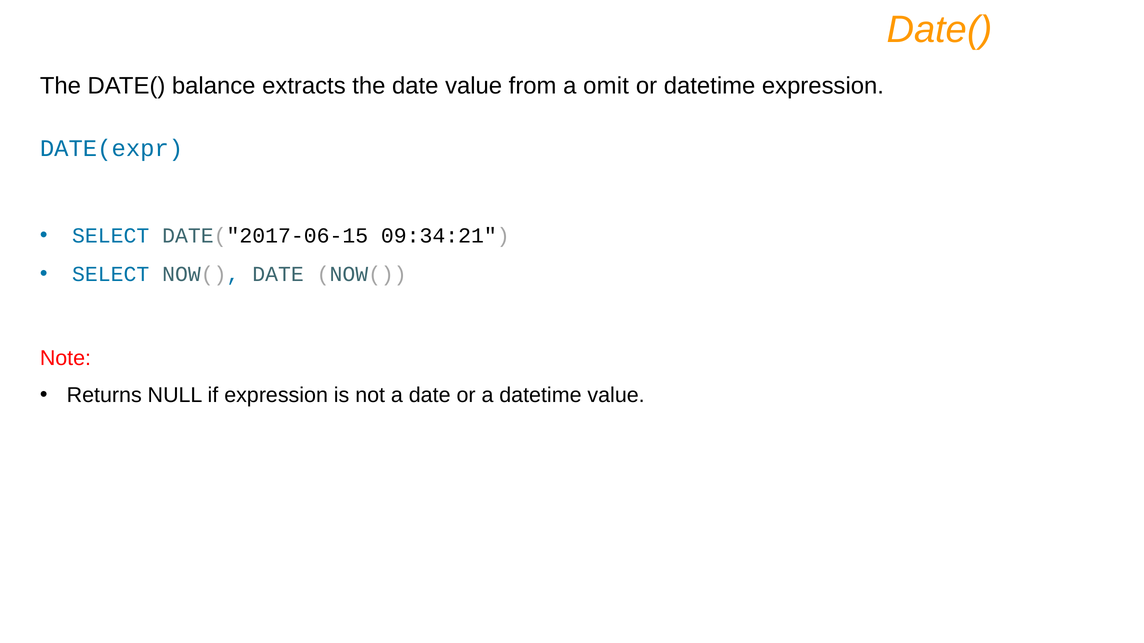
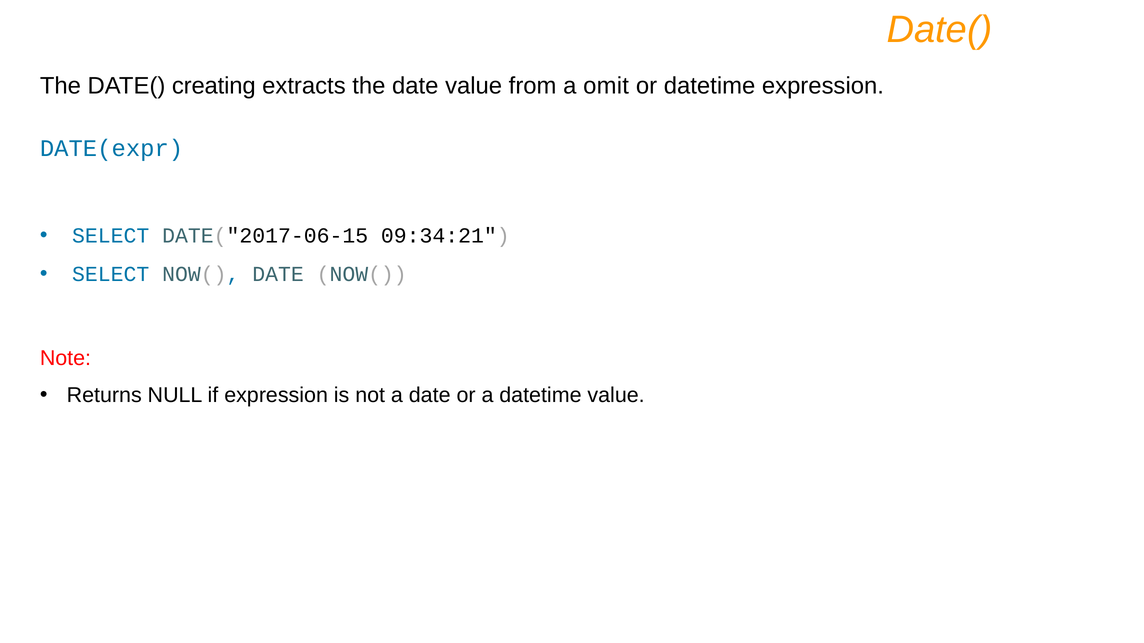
balance: balance -> creating
